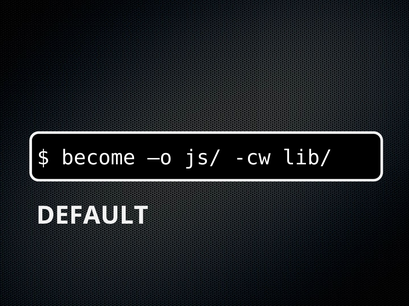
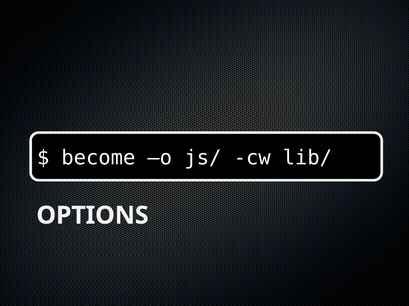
DEFAULT: DEFAULT -> OPTIONS
